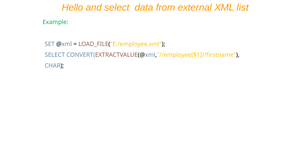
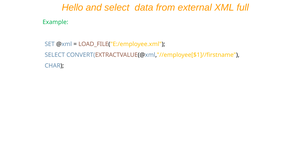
list: list -> full
